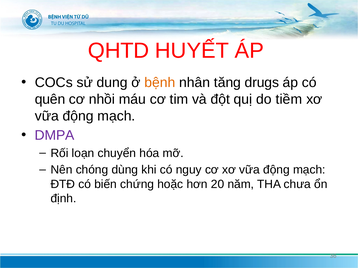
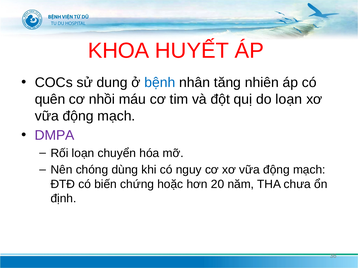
QHTD: QHTD -> KHOA
bệnh colour: orange -> blue
drugs: drugs -> nhiên
do tiềm: tiềm -> loạn
